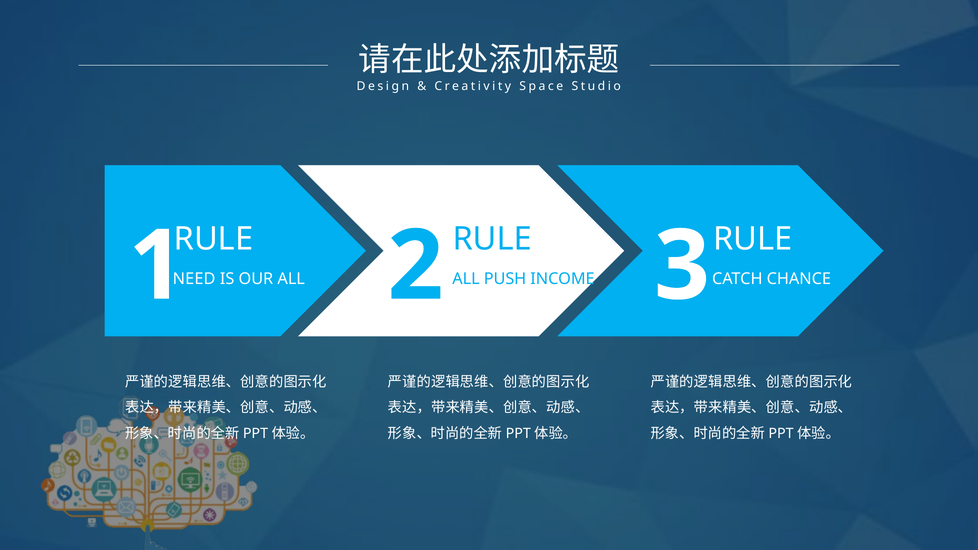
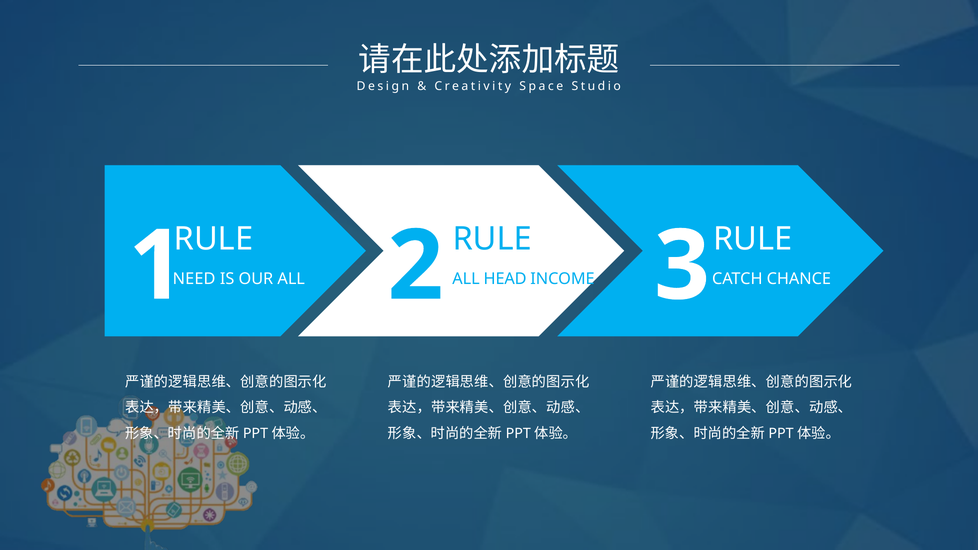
PUSH: PUSH -> HEAD
